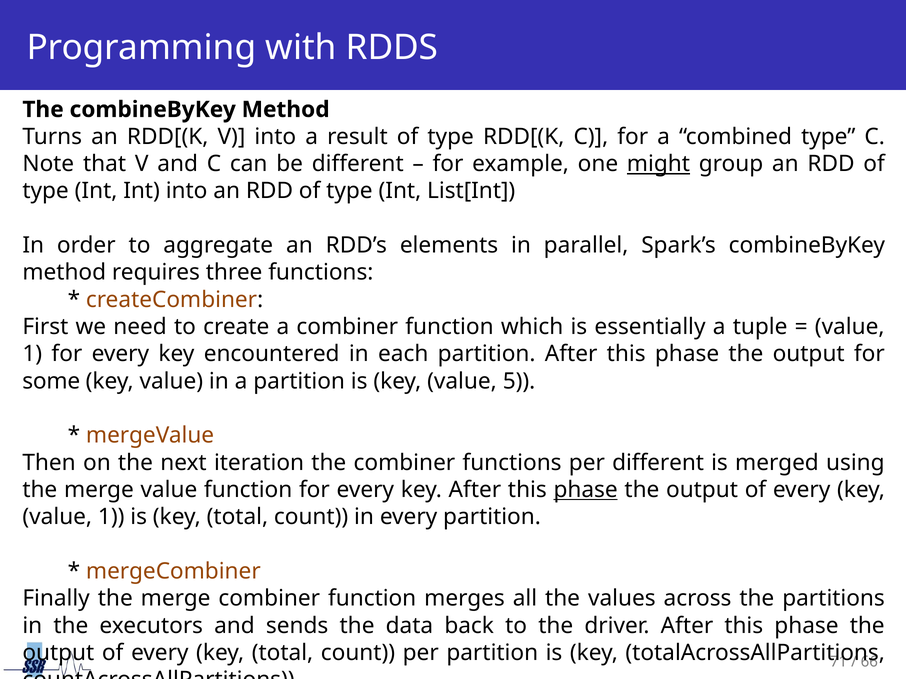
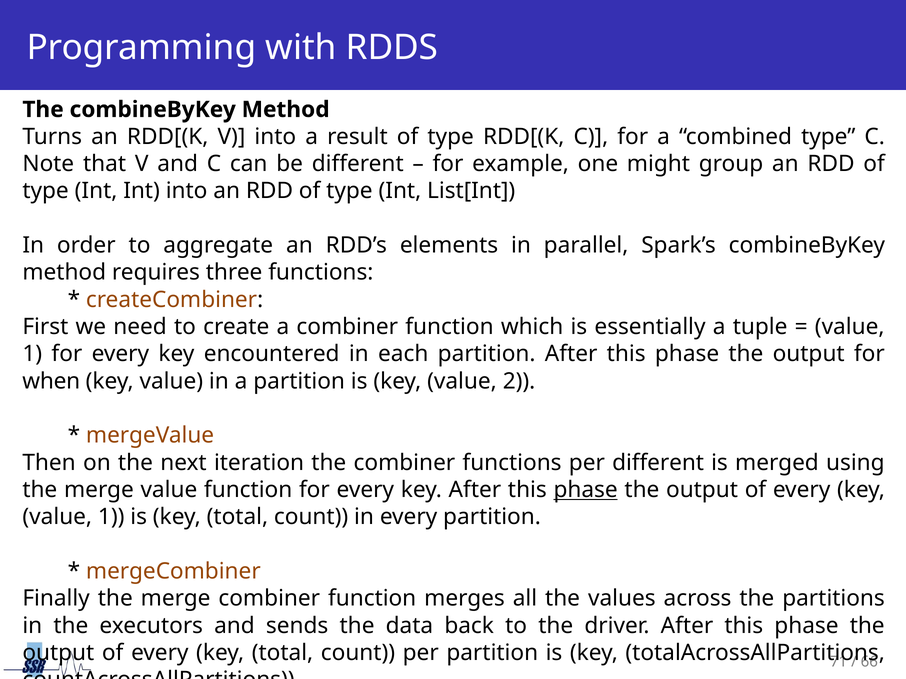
might underline: present -> none
some: some -> when
5: 5 -> 2
